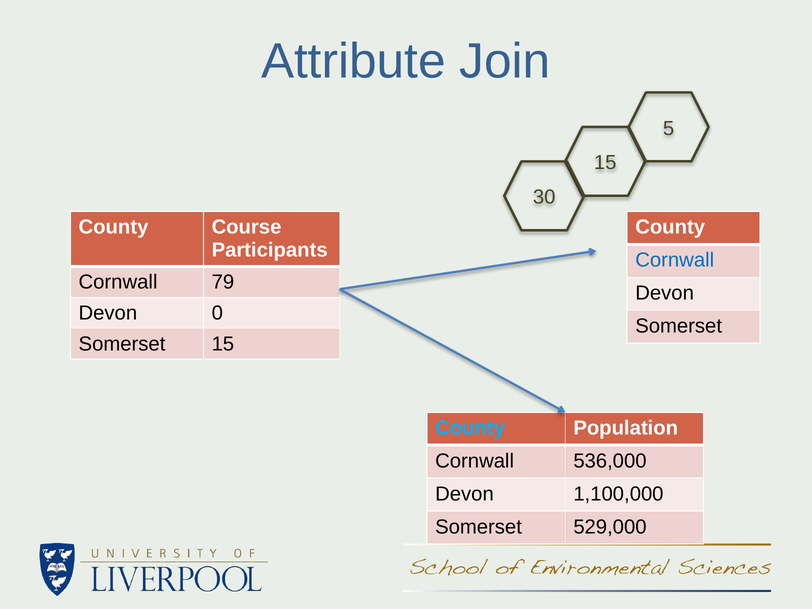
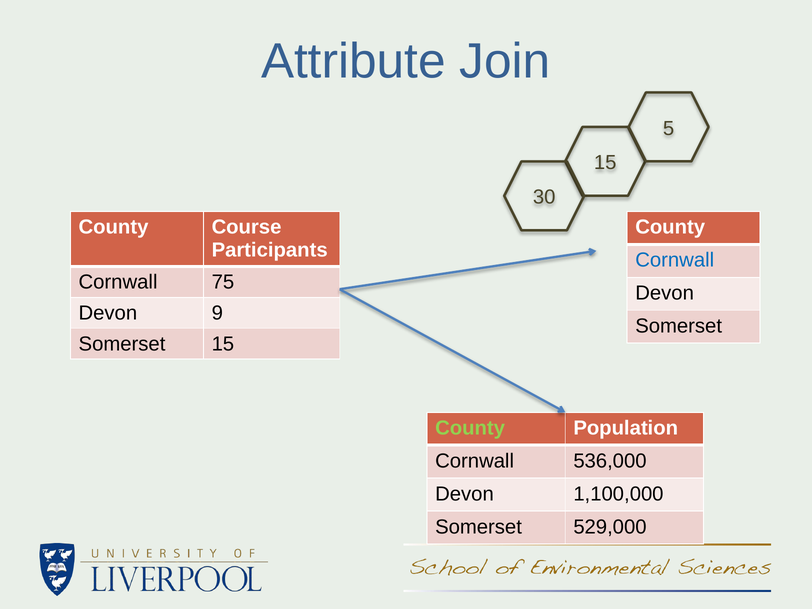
79: 79 -> 75
0: 0 -> 9
County at (470, 428) colour: light blue -> light green
